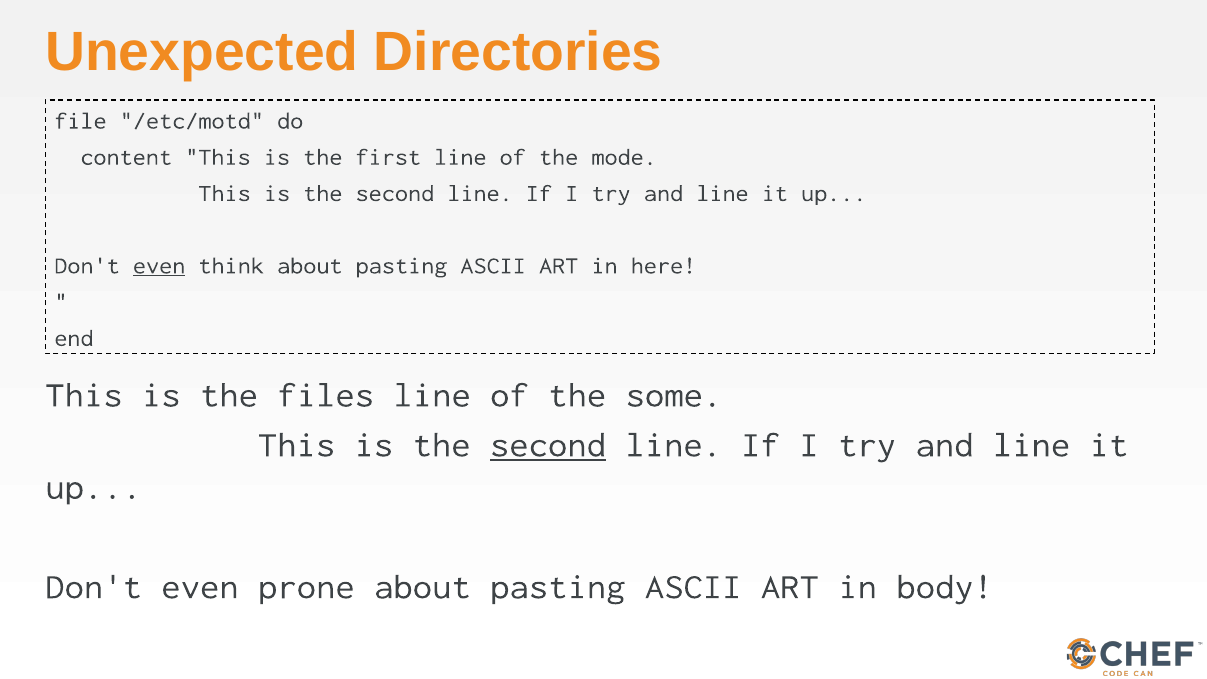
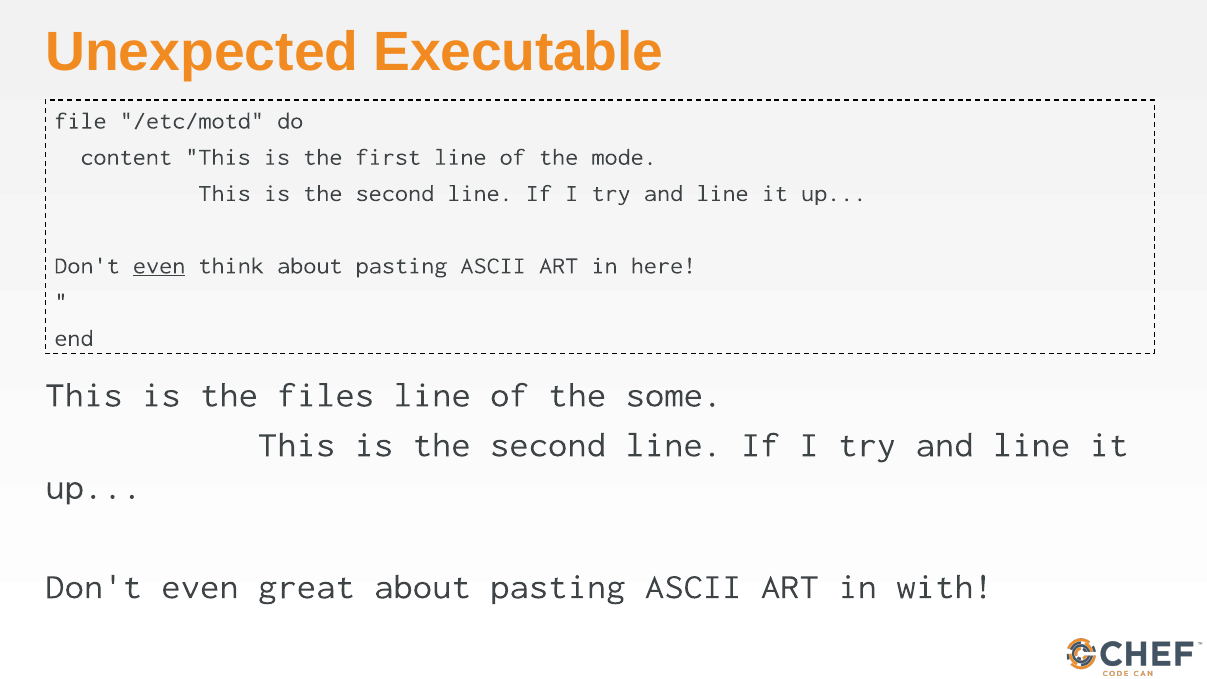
Directories: Directories -> Executable
second at (548, 445) underline: present -> none
prone: prone -> great
body: body -> with
